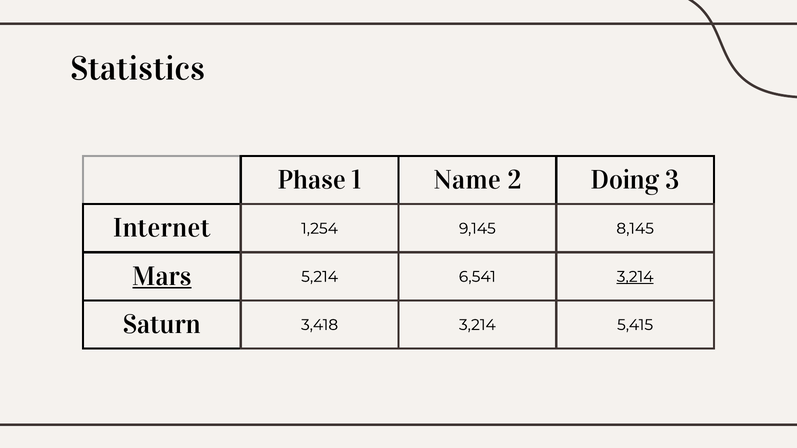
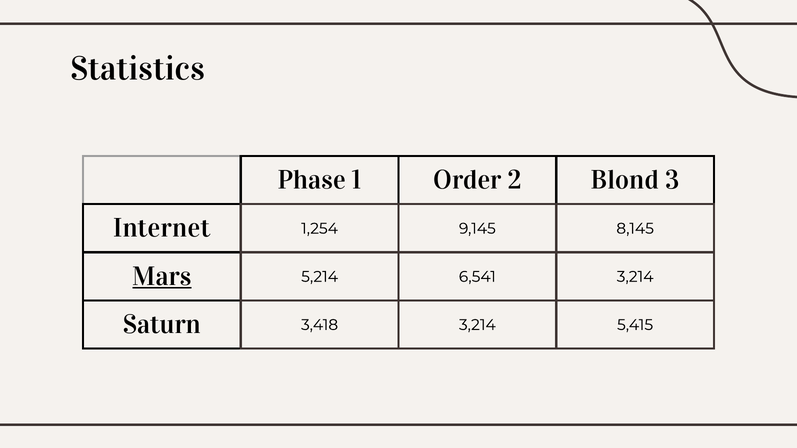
Name: Name -> Order
Doing: Doing -> Blond
3,214 at (635, 277) underline: present -> none
